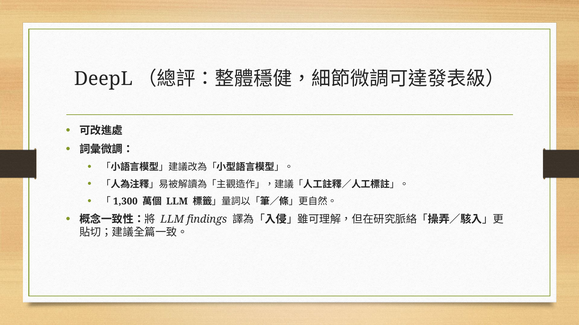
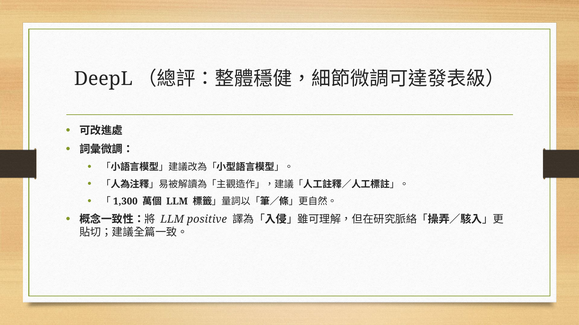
findings: findings -> positive
